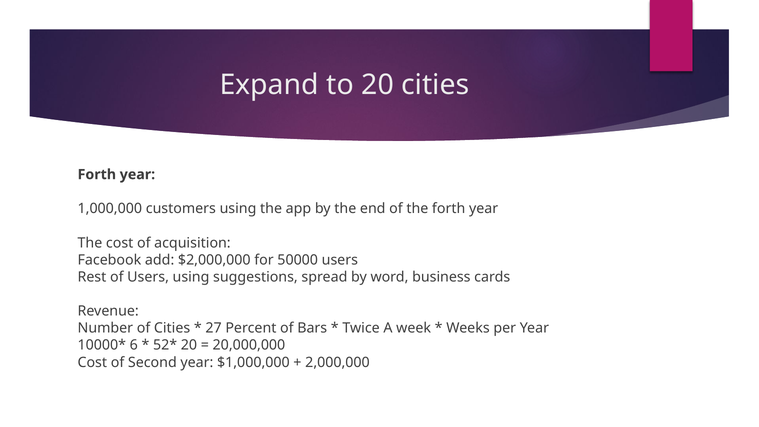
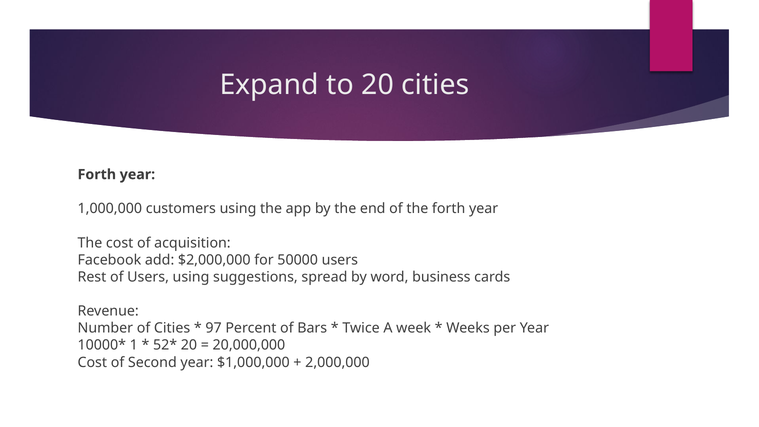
27: 27 -> 97
6: 6 -> 1
